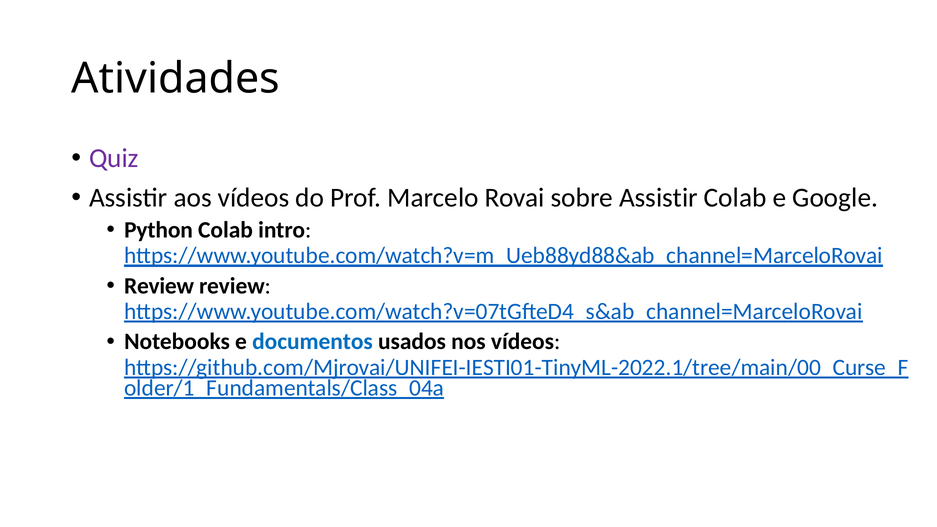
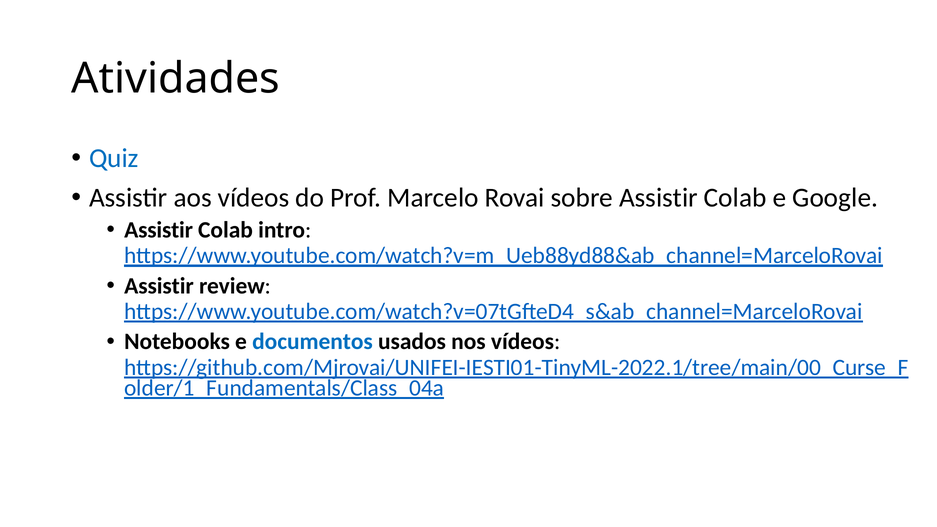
Quiz colour: purple -> blue
Python at (159, 230): Python -> Assistir
Review at (159, 286): Review -> Assistir
